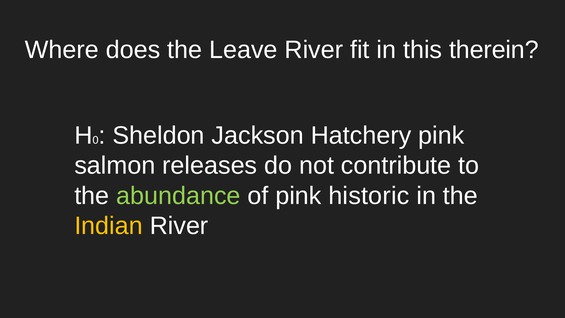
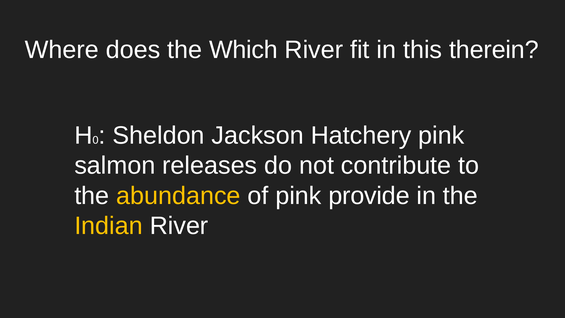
Leave: Leave -> Which
abundance colour: light green -> yellow
historic: historic -> provide
